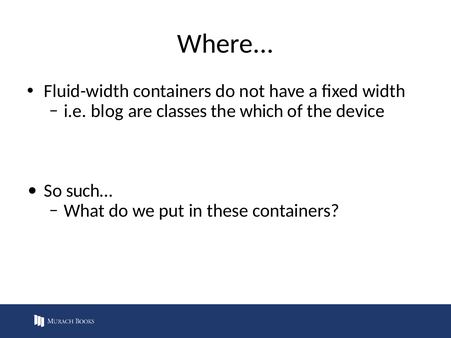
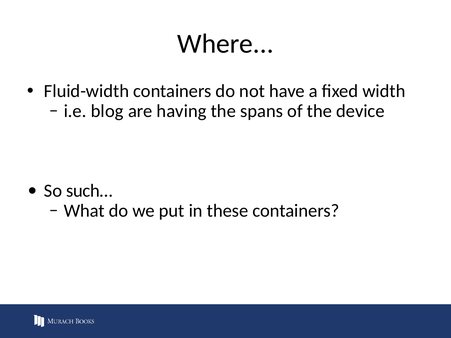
classes: classes -> having
which: which -> spans
